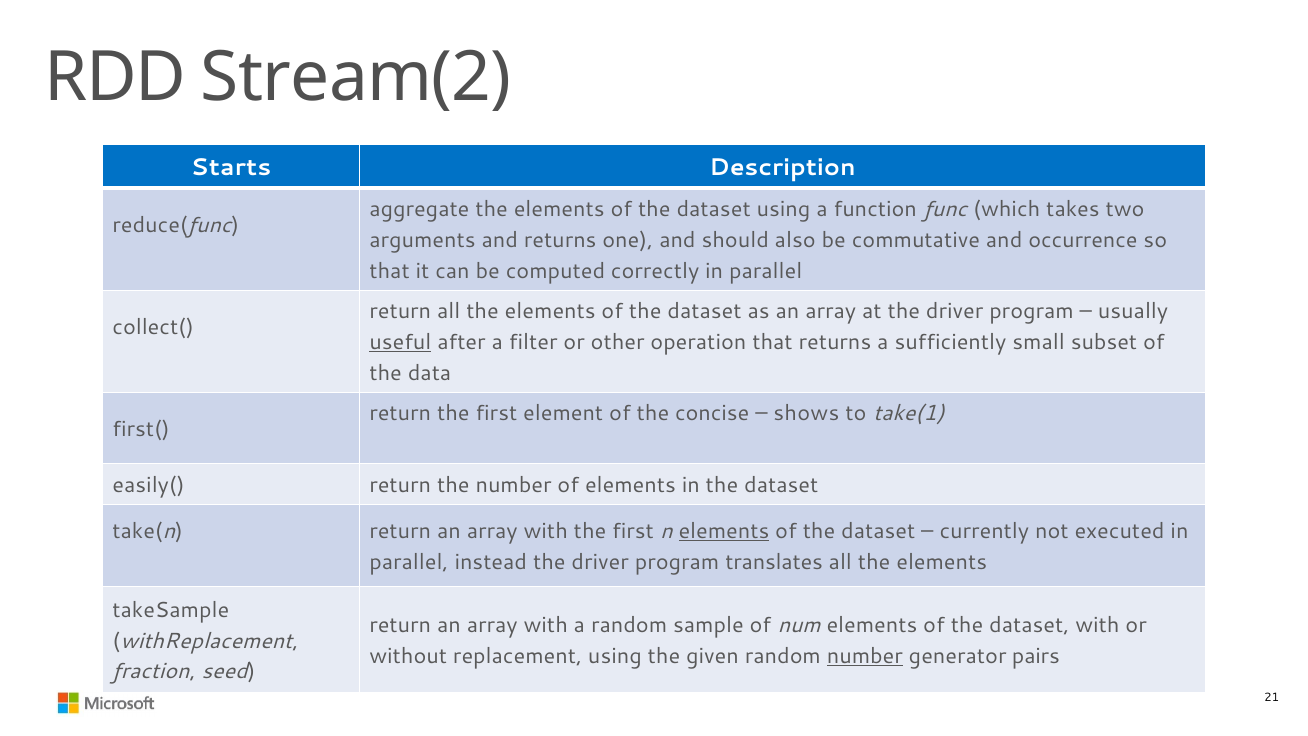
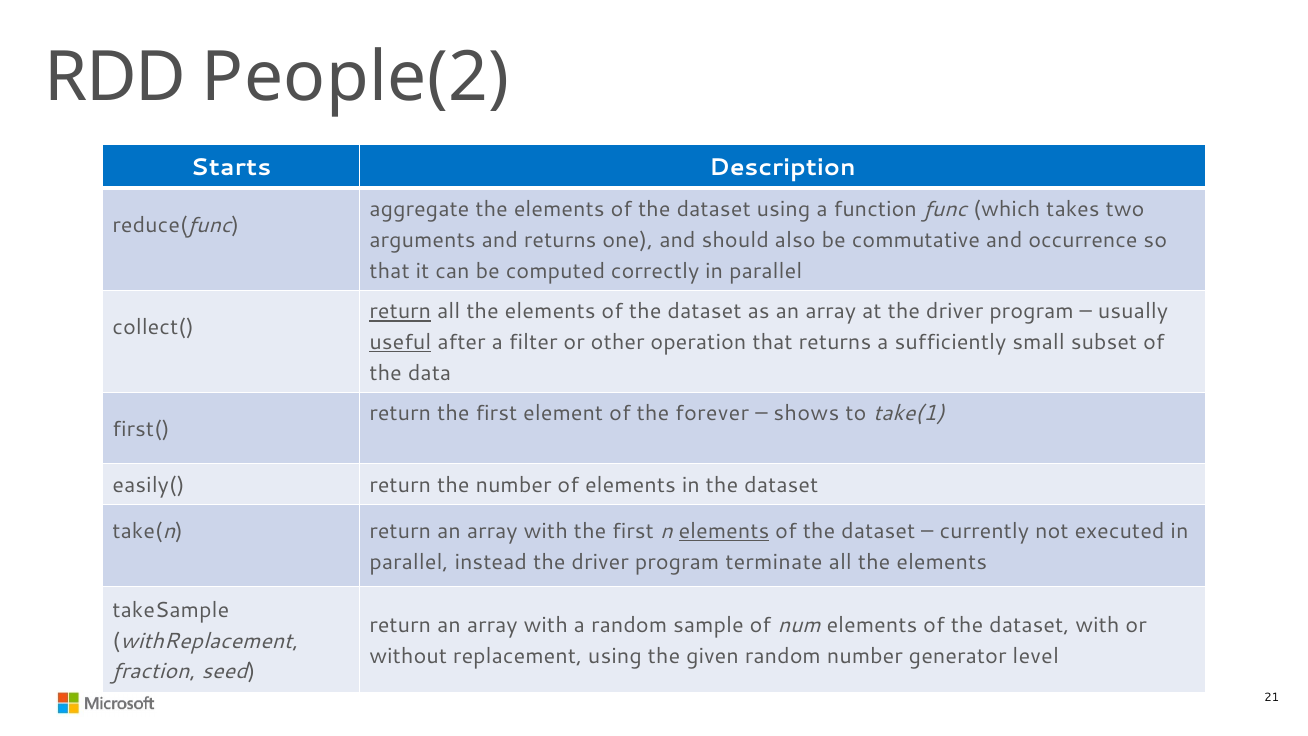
Stream(2: Stream(2 -> People(2
return at (400, 312) underline: none -> present
concise: concise -> forever
translates: translates -> terminate
number at (865, 656) underline: present -> none
pairs: pairs -> level
